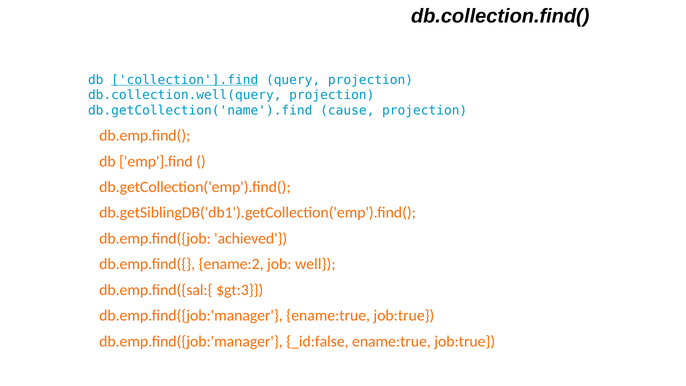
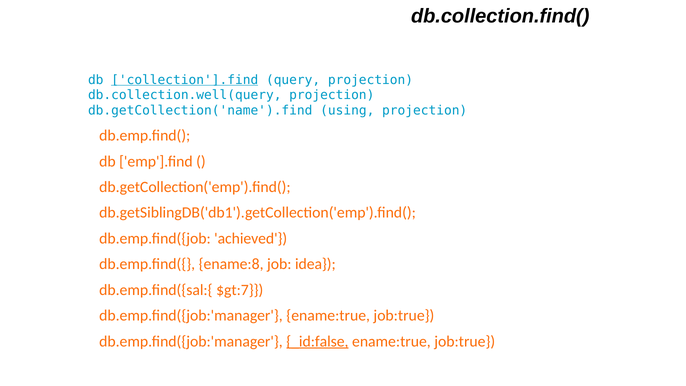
cause: cause -> using
ename:2: ename:2 -> ename:8
well: well -> idea
$gt:3: $gt:3 -> $gt:7
_id:false underline: none -> present
